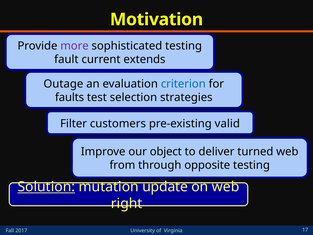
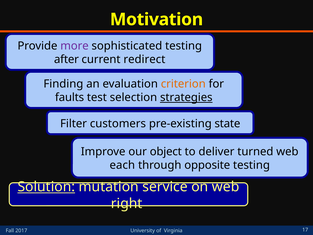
fault: fault -> after
extends: extends -> redirect
Outage: Outage -> Finding
criterion colour: blue -> orange
strategies underline: none -> present
valid: valid -> state
from: from -> each
update: update -> service
